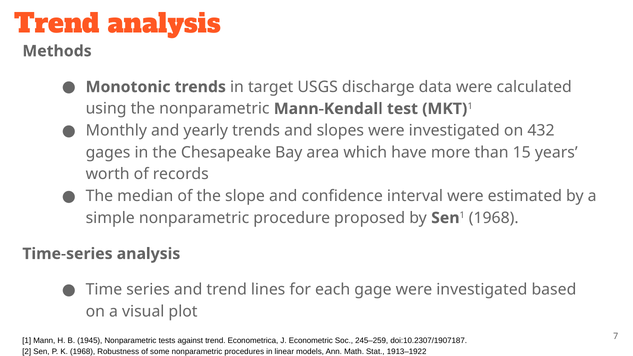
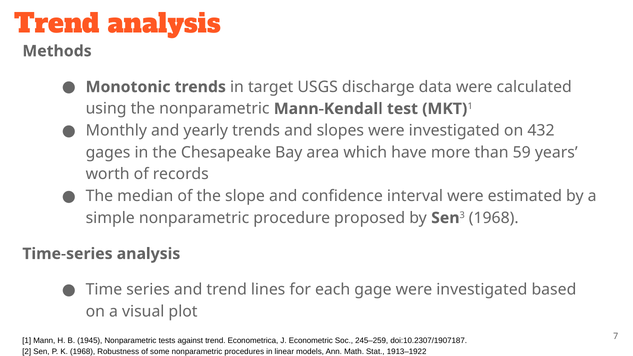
15: 15 -> 59
Sen 1: 1 -> 3
